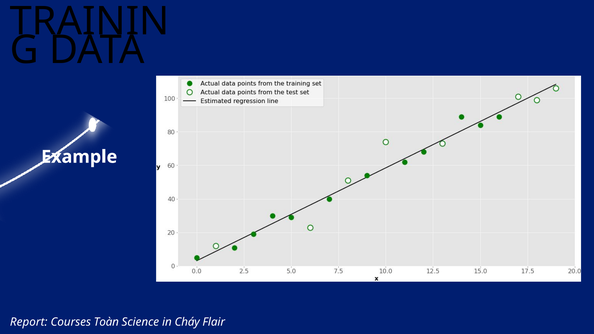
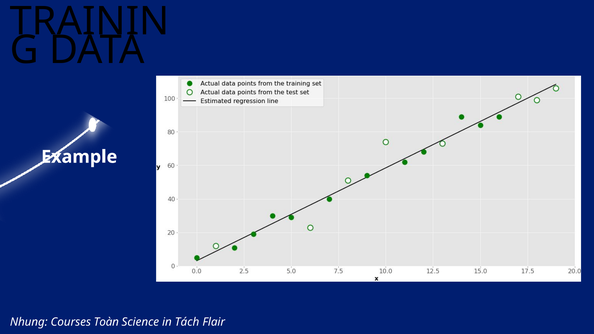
Report: Report -> Nhung
Cháy: Cháy -> Tách
